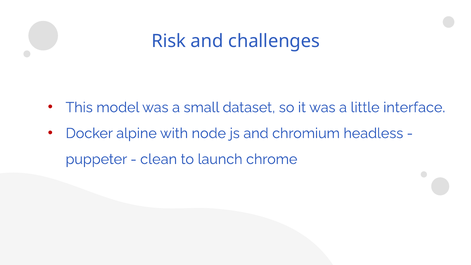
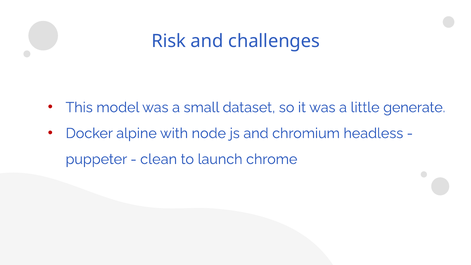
interface: interface -> generate
